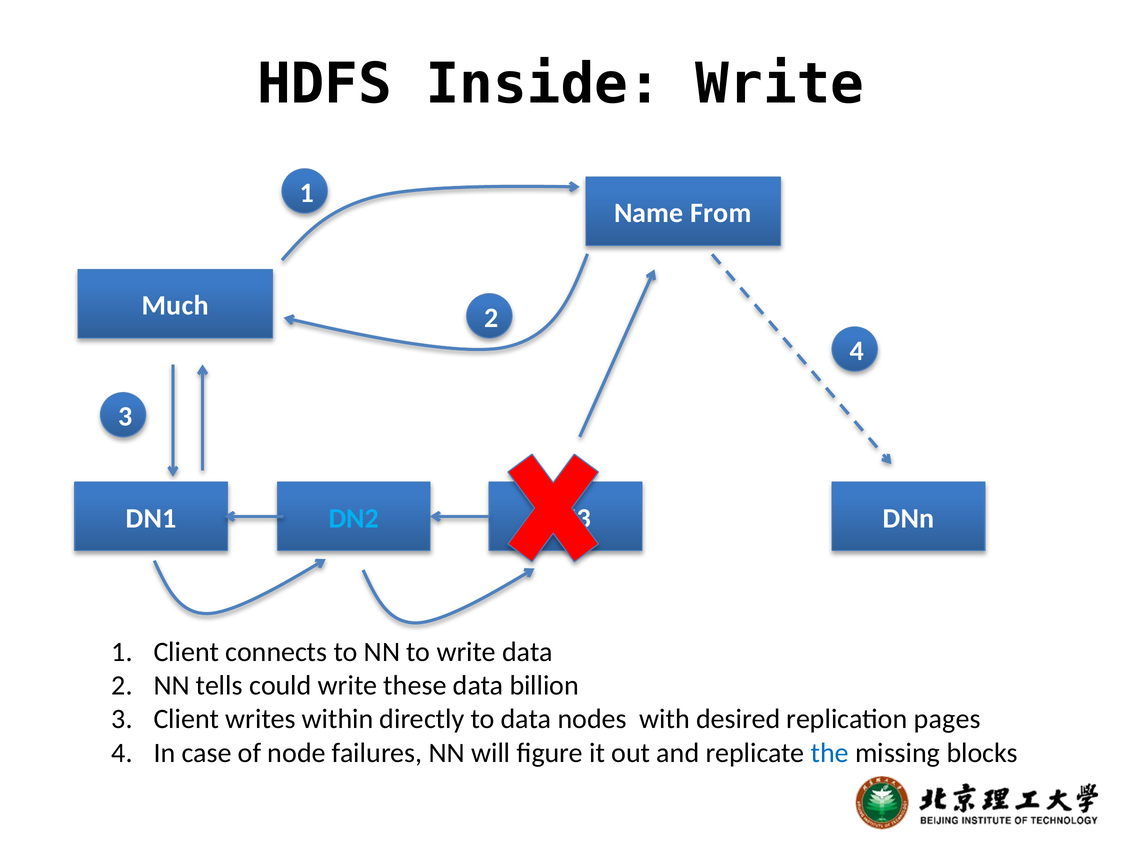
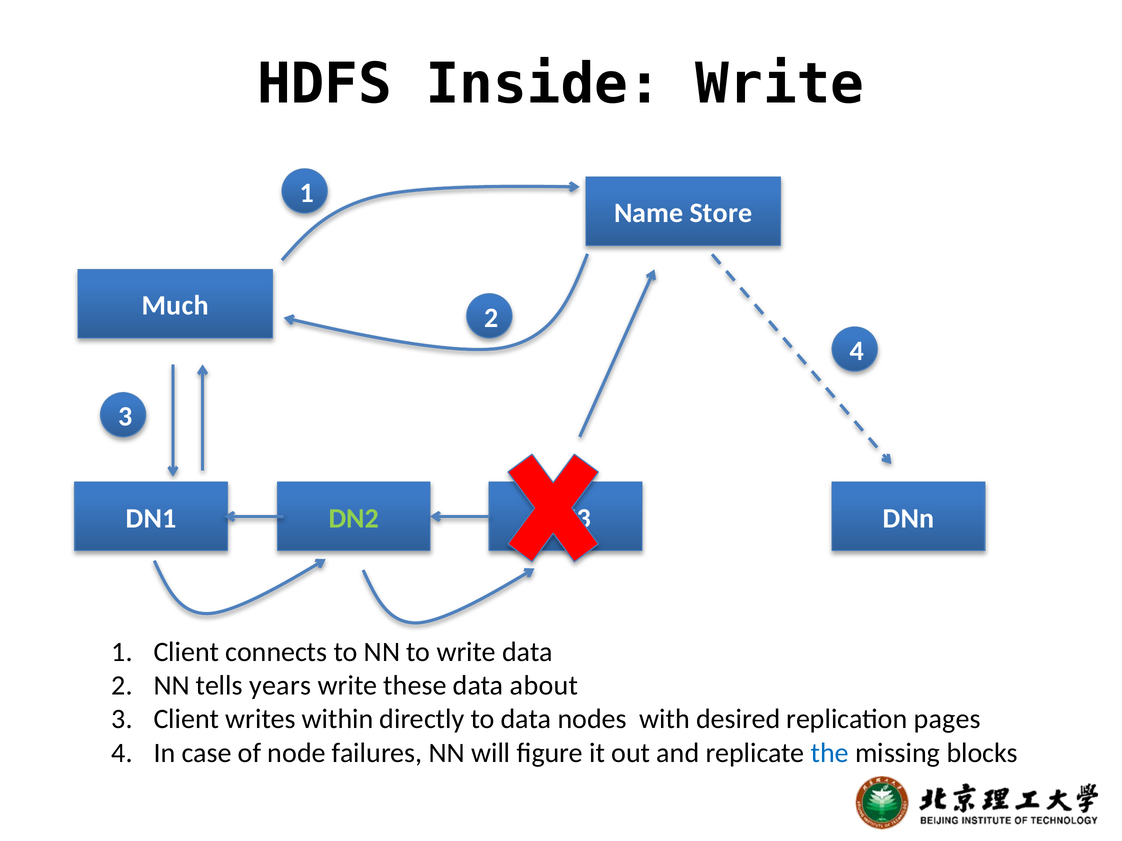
From: From -> Store
DN2 colour: light blue -> light green
could: could -> years
billion: billion -> about
